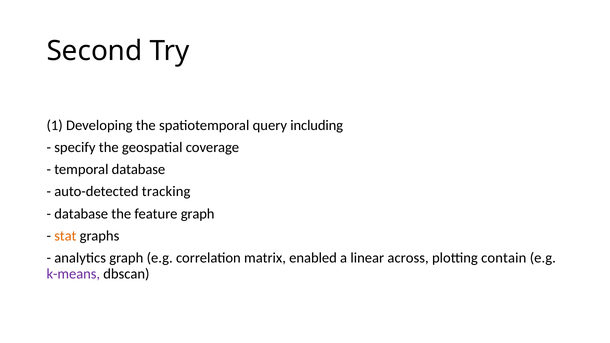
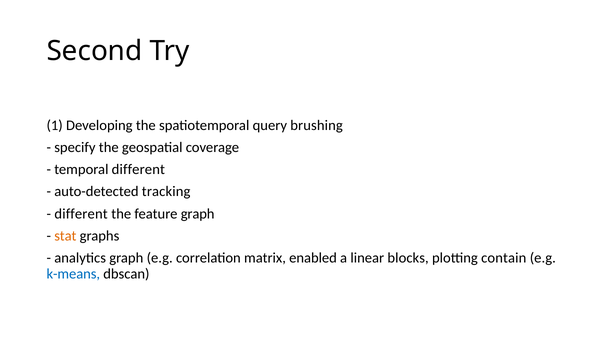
including: including -> brushing
temporal database: database -> different
database at (81, 214): database -> different
across: across -> blocks
k-means colour: purple -> blue
